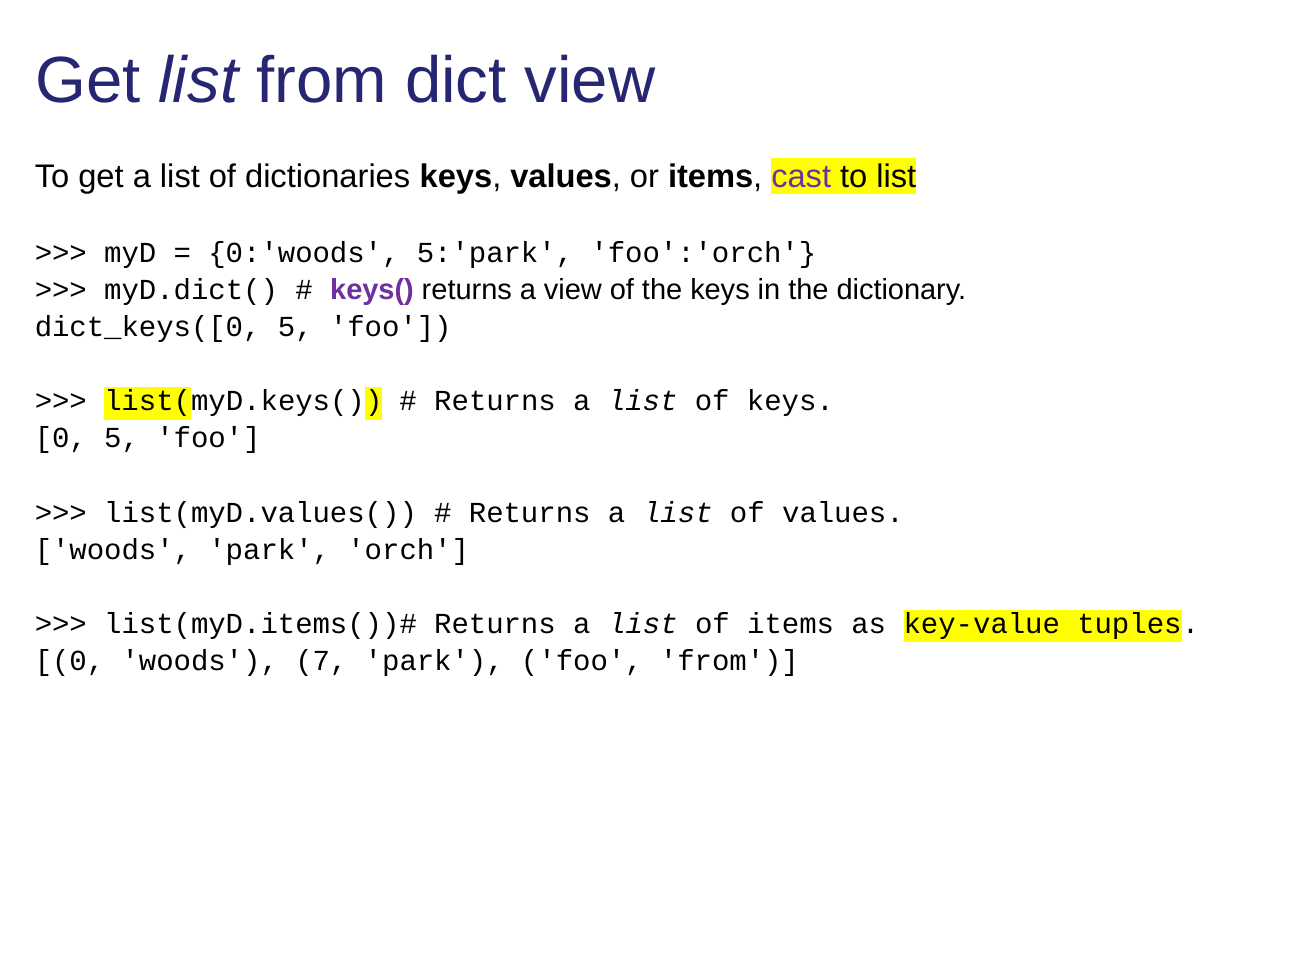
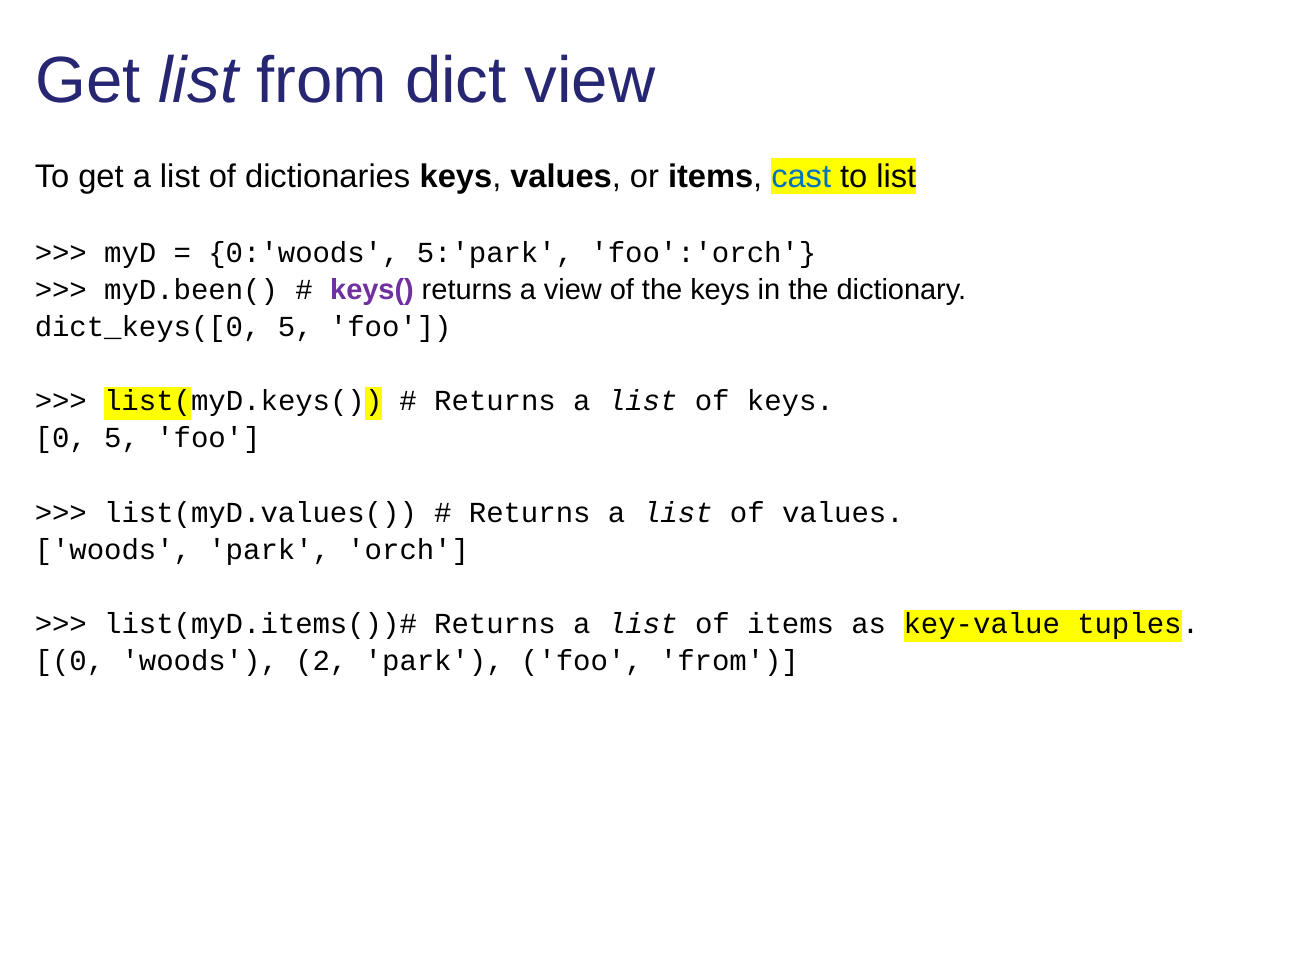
cast colour: purple -> blue
myD.dict(: myD.dict( -> myD.been(
7: 7 -> 2
